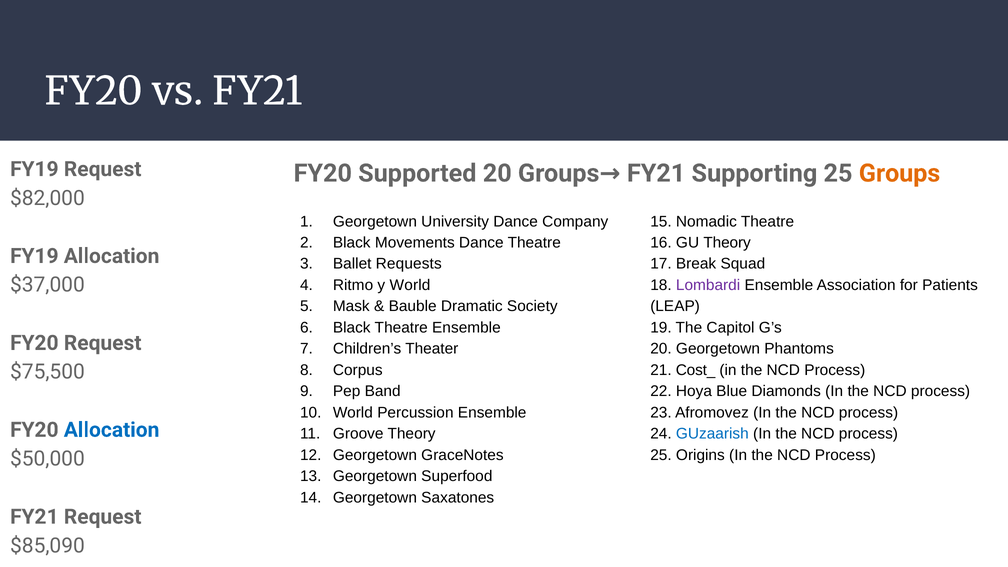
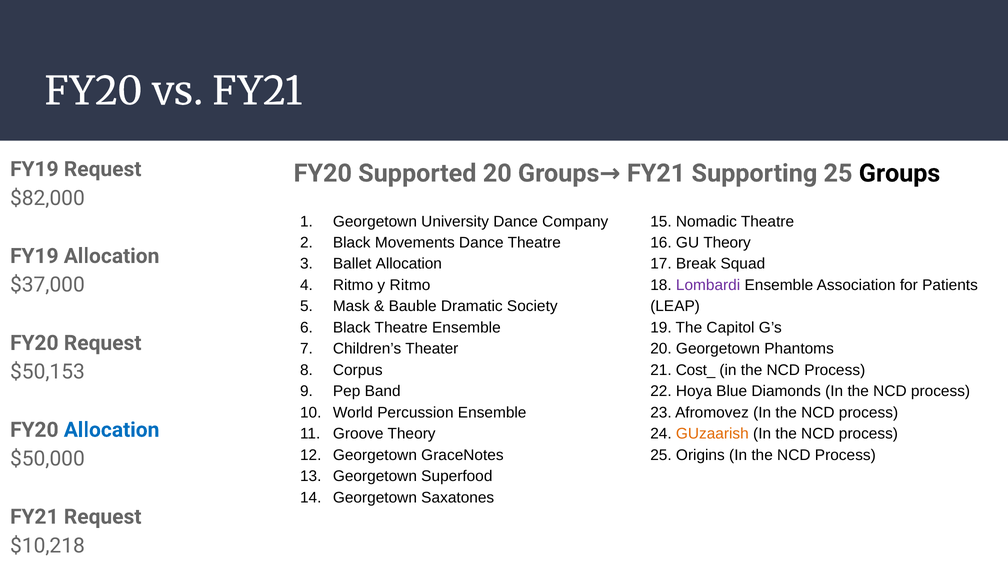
Groups at (900, 173) colour: orange -> black
Ballet Requests: Requests -> Allocation
y World: World -> Ritmo
$75,500: $75,500 -> $50,153
GUzaarish colour: blue -> orange
$85,090: $85,090 -> $10,218
